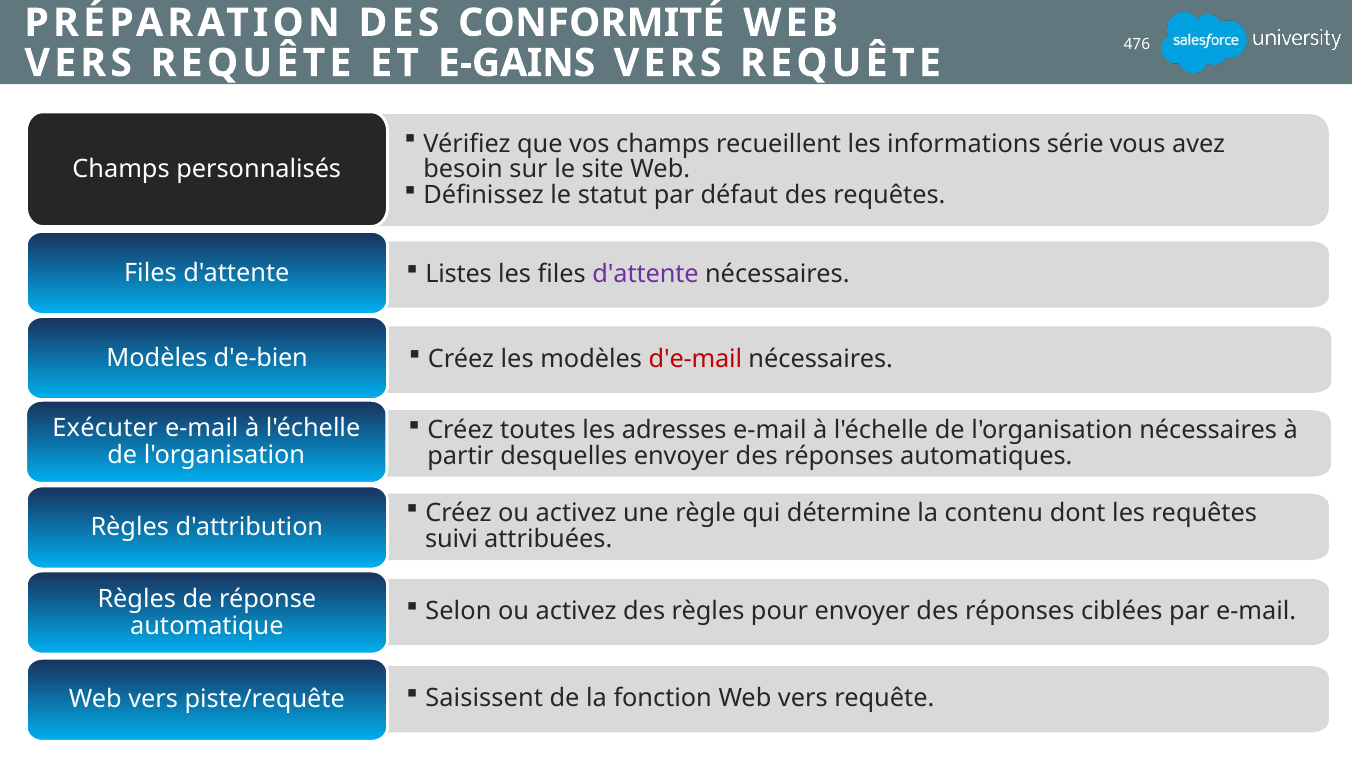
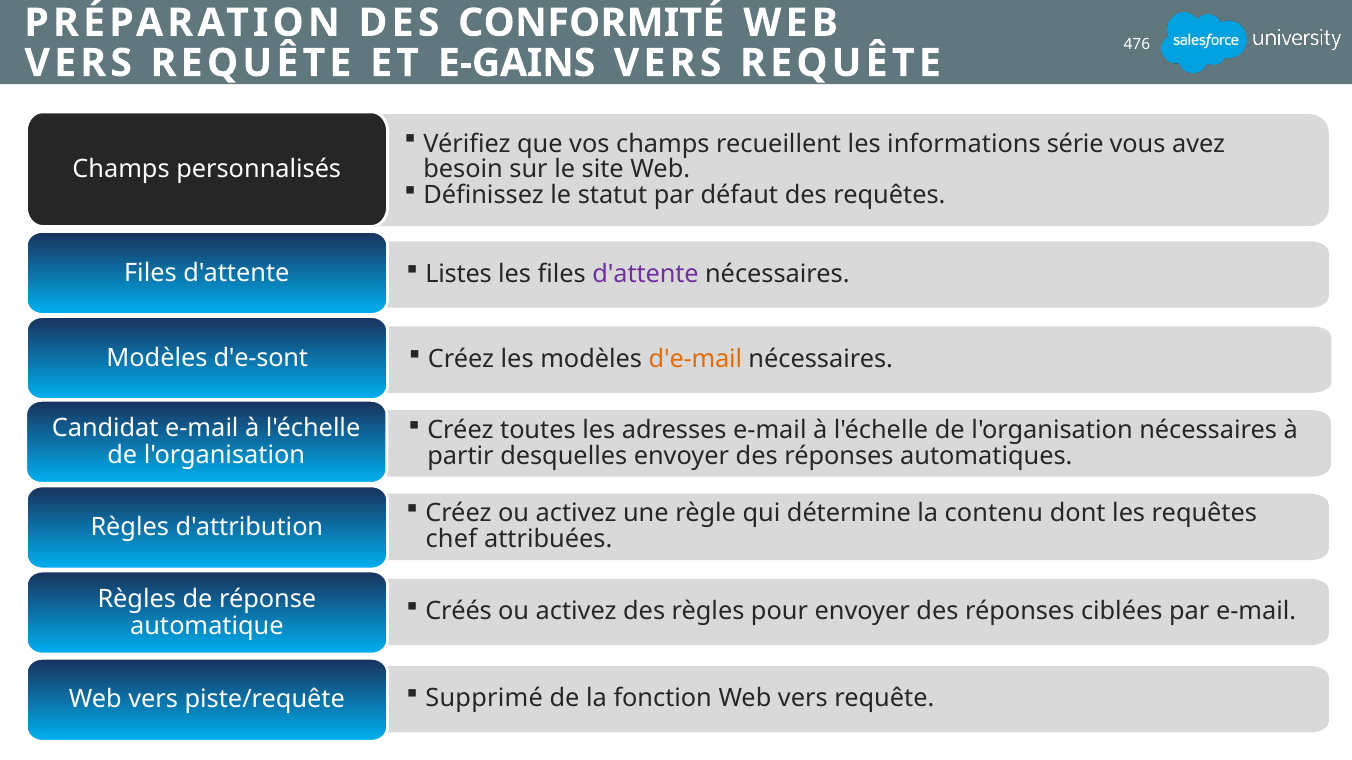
d'e-mail colour: red -> orange
d'e-bien: d'e-bien -> d'e-sont
Exécuter: Exécuter -> Candidat
suivi: suivi -> chef
Selon: Selon -> Créés
Saisissent: Saisissent -> Supprimé
